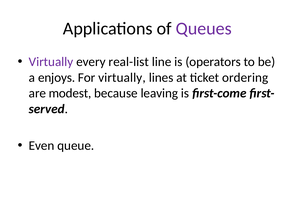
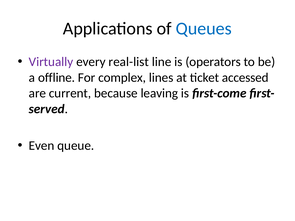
Queues colour: purple -> blue
enjoys: enjoys -> offline
For virtually: virtually -> complex
ordering: ordering -> accessed
modest: modest -> current
